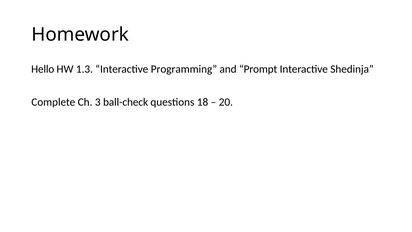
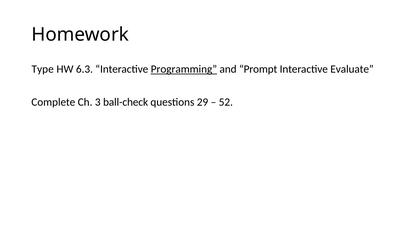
Hello: Hello -> Type
1.3: 1.3 -> 6.3
Programming underline: none -> present
Shedinja: Shedinja -> Evaluate
18: 18 -> 29
20: 20 -> 52
